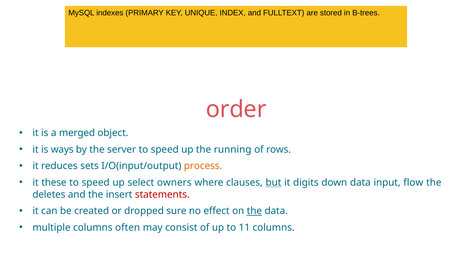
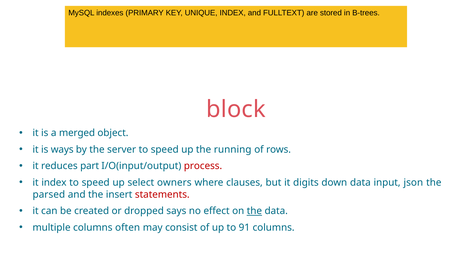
order: order -> block
sets: sets -> part
process colour: orange -> red
it these: these -> index
but underline: present -> none
flow: flow -> json
deletes: deletes -> parsed
sure: sure -> says
11: 11 -> 91
